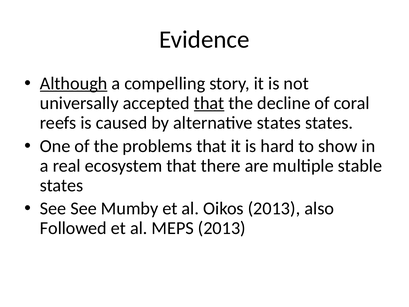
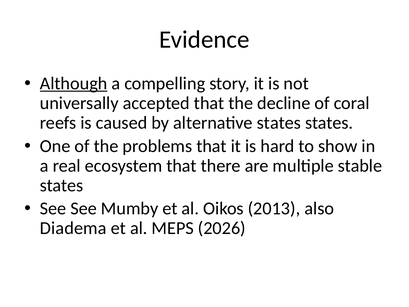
that at (209, 103) underline: present -> none
Followed: Followed -> Diadema
MEPS 2013: 2013 -> 2026
